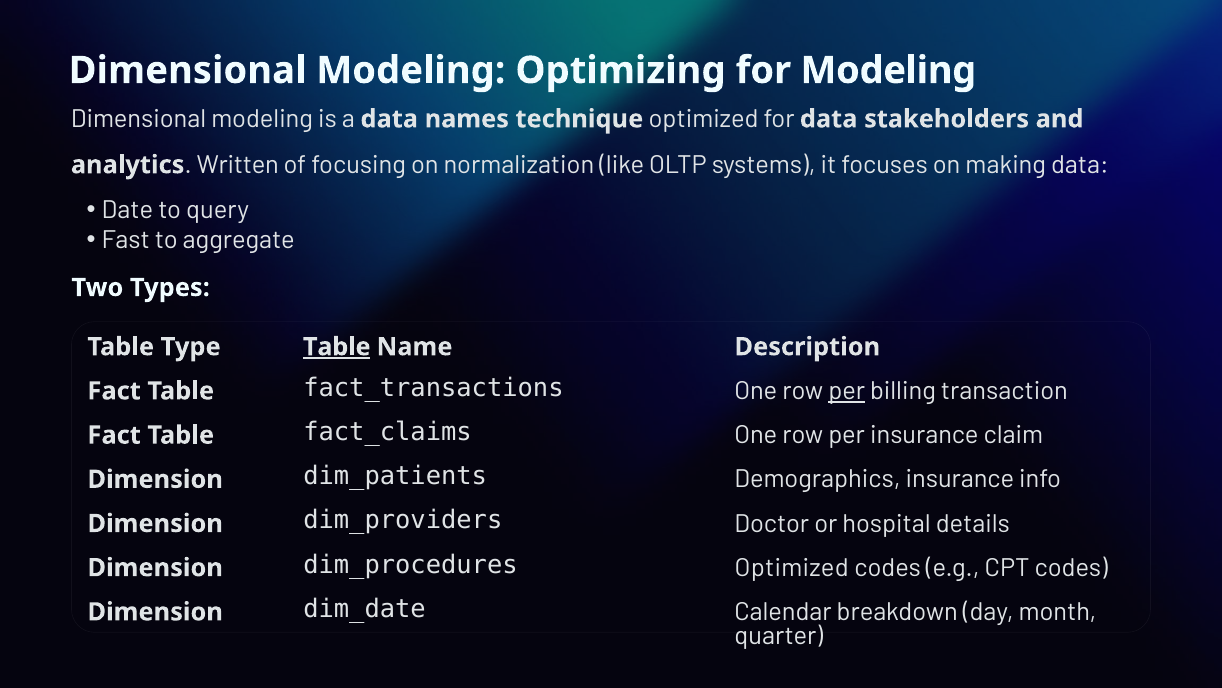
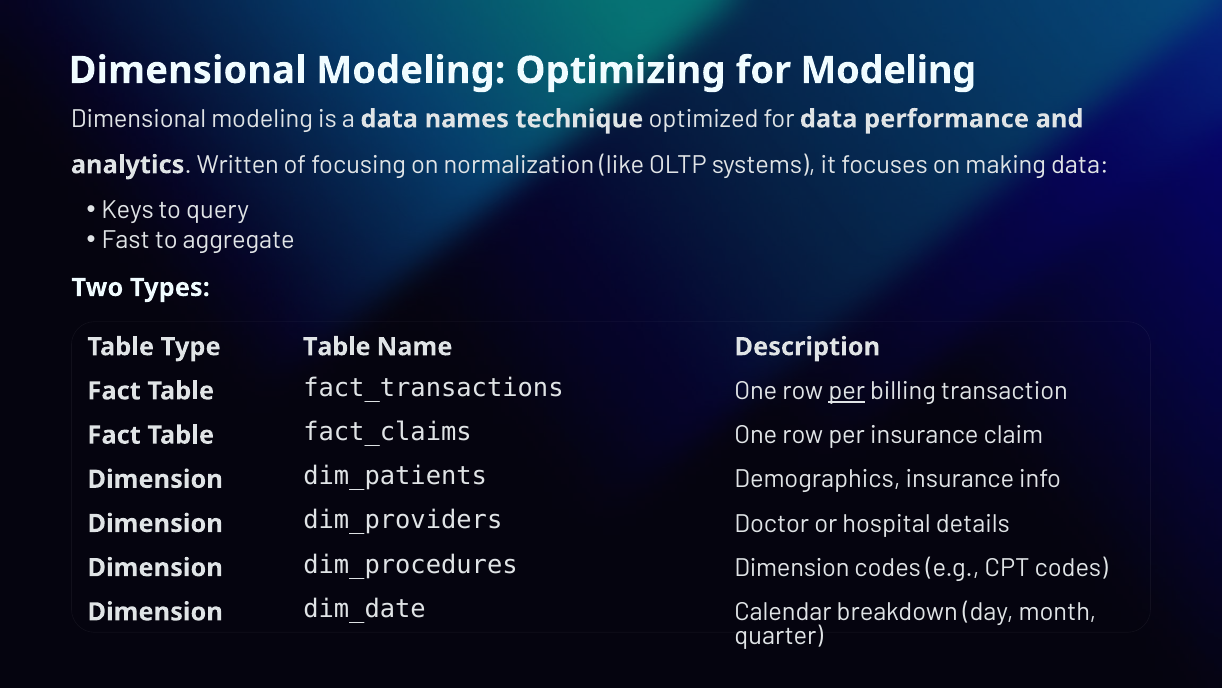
stakeholders: stakeholders -> performance
Date: Date -> Keys
Table at (337, 347) underline: present -> none
dim_procedures Optimized: Optimized -> Dimension
